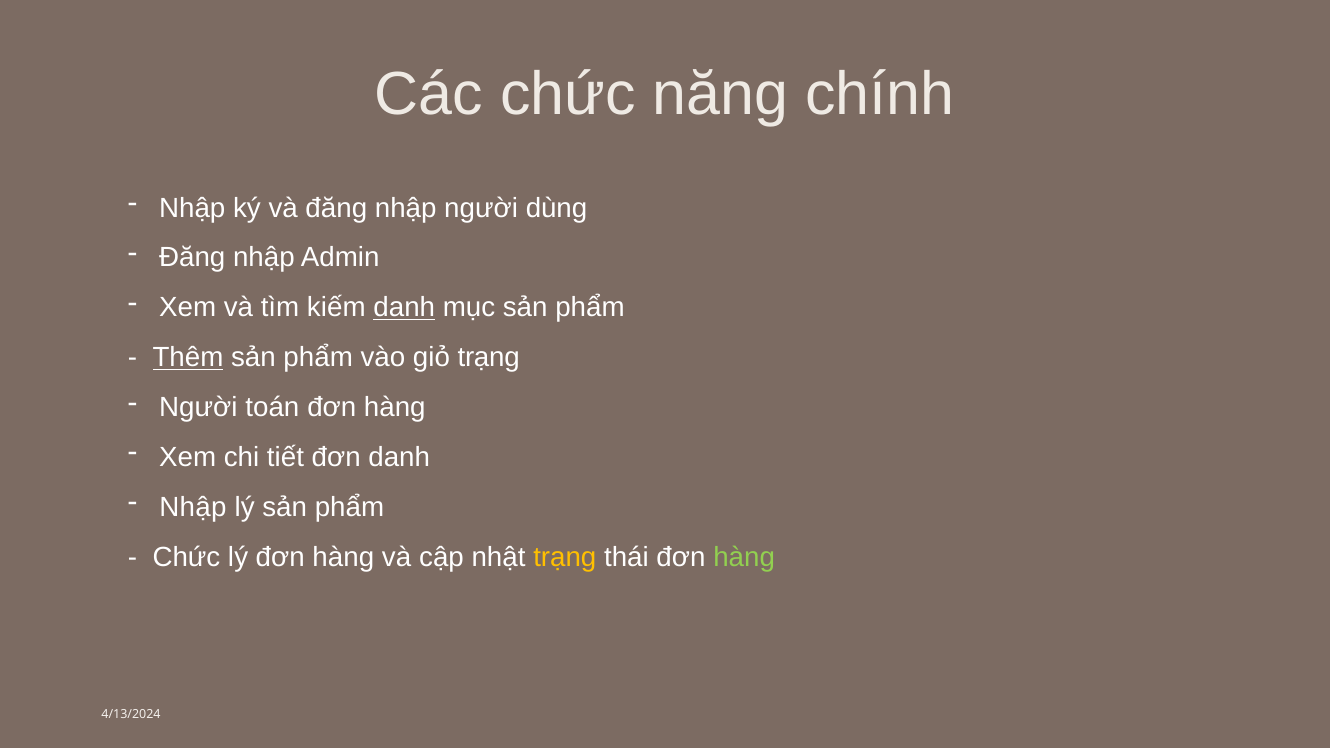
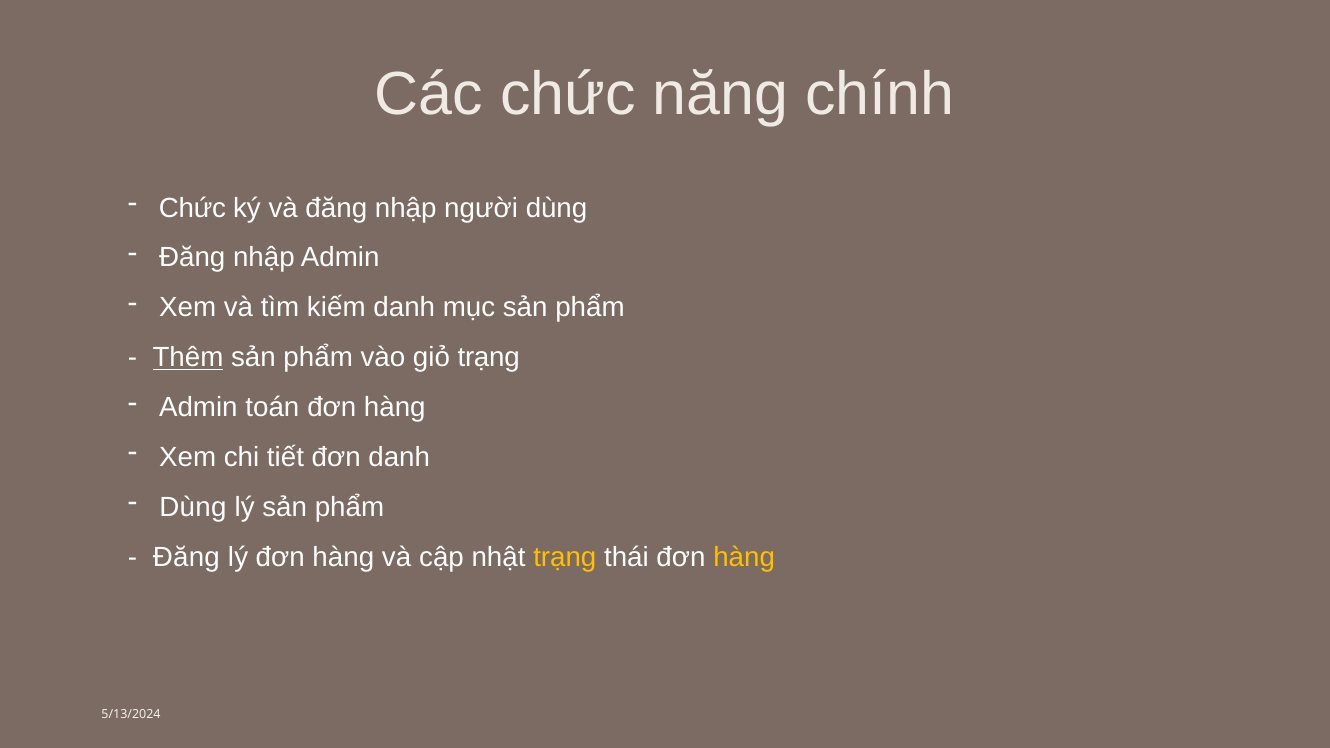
Nhập at (192, 208): Nhập -> Chức
danh at (404, 308) underline: present -> none
Người at (198, 407): Người -> Admin
Nhập at (193, 507): Nhập -> Dùng
Chức at (186, 557): Chức -> Đăng
hàng at (744, 557) colour: light green -> yellow
4/13/2024: 4/13/2024 -> 5/13/2024
